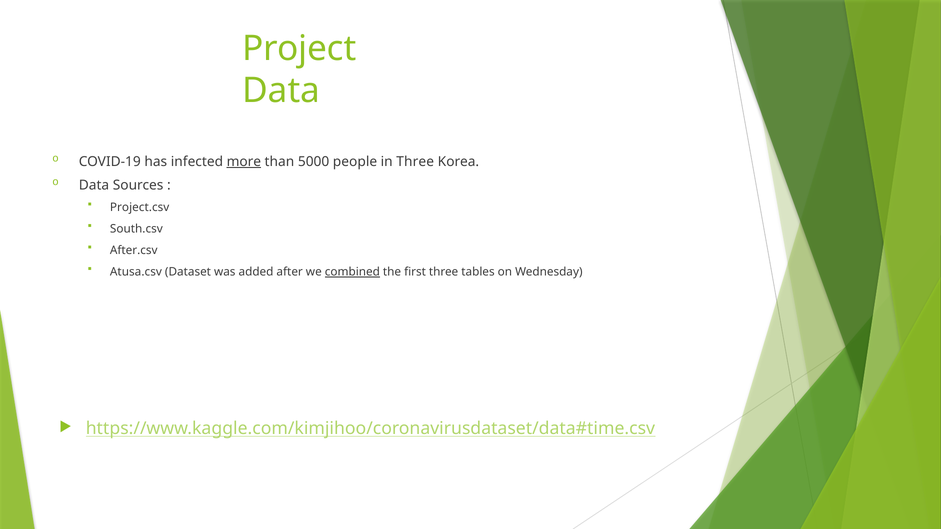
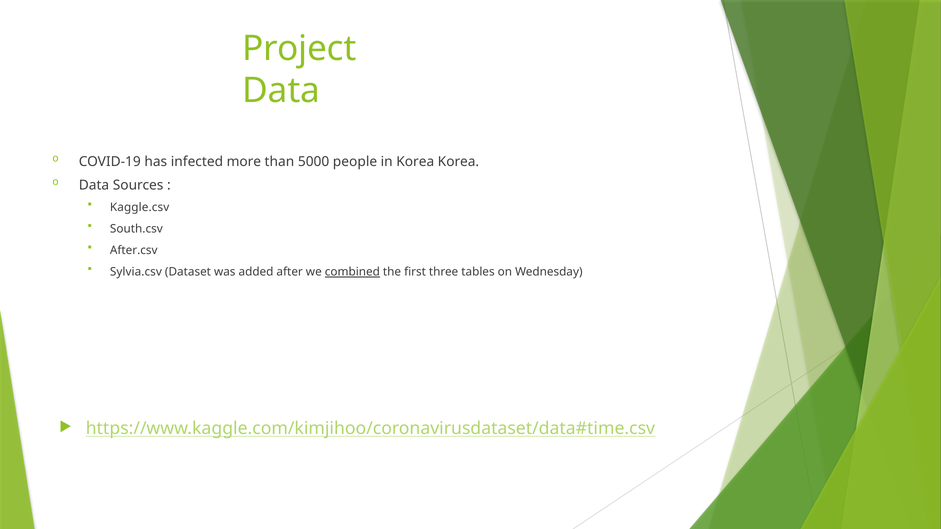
more underline: present -> none
in Three: Three -> Korea
Project.csv: Project.csv -> Kaggle.csv
Atusa.csv: Atusa.csv -> Sylvia.csv
